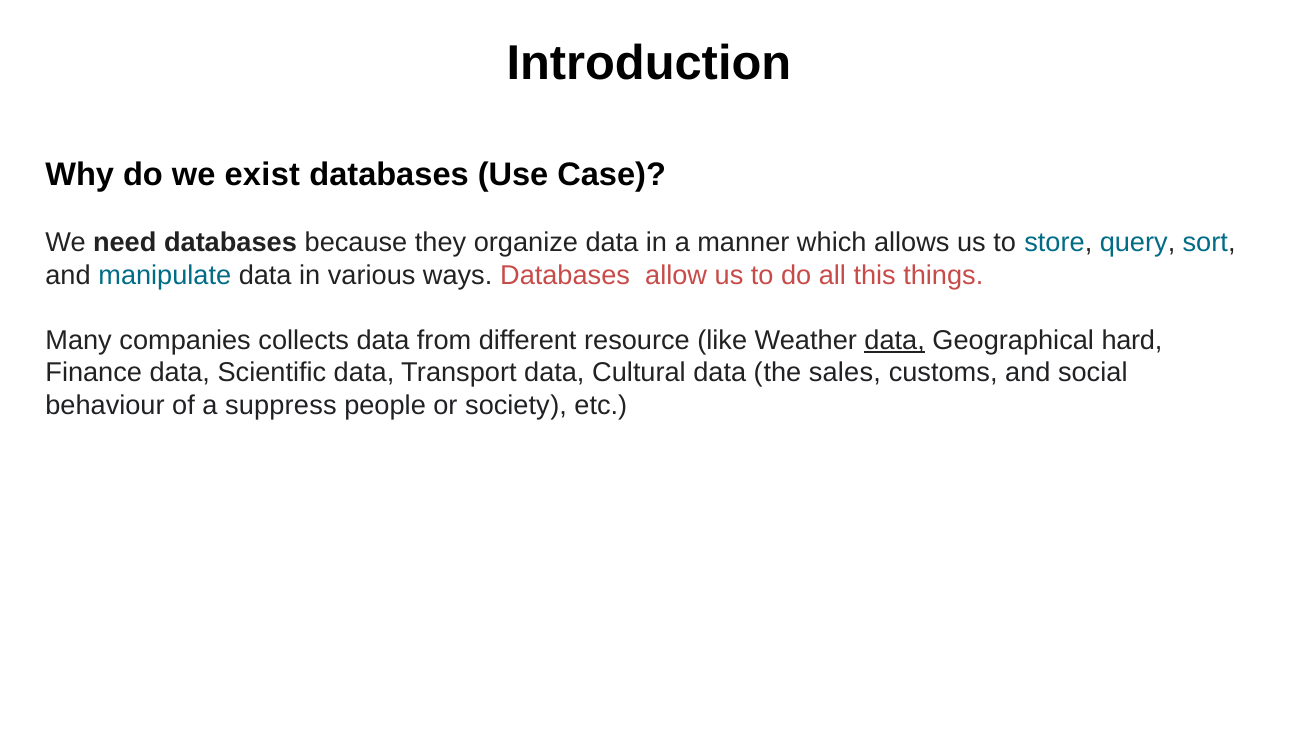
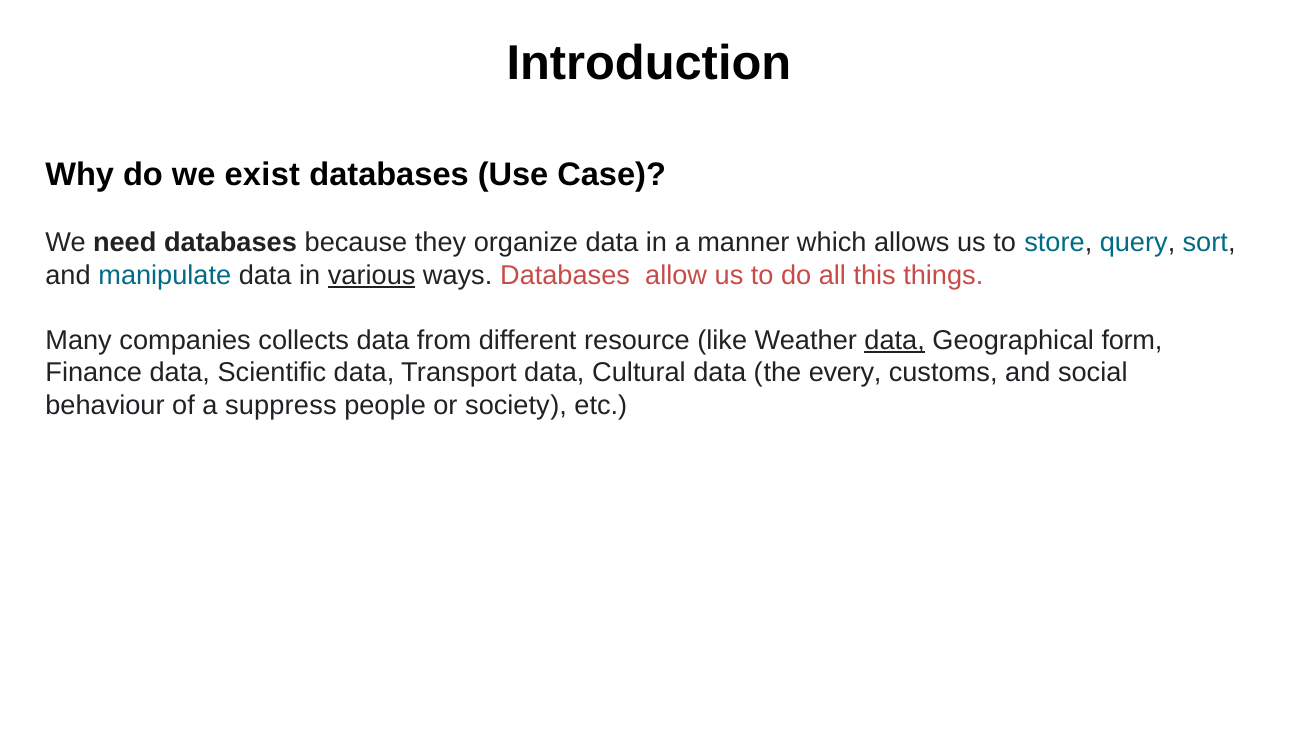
various underline: none -> present
hard: hard -> form
sales: sales -> every
